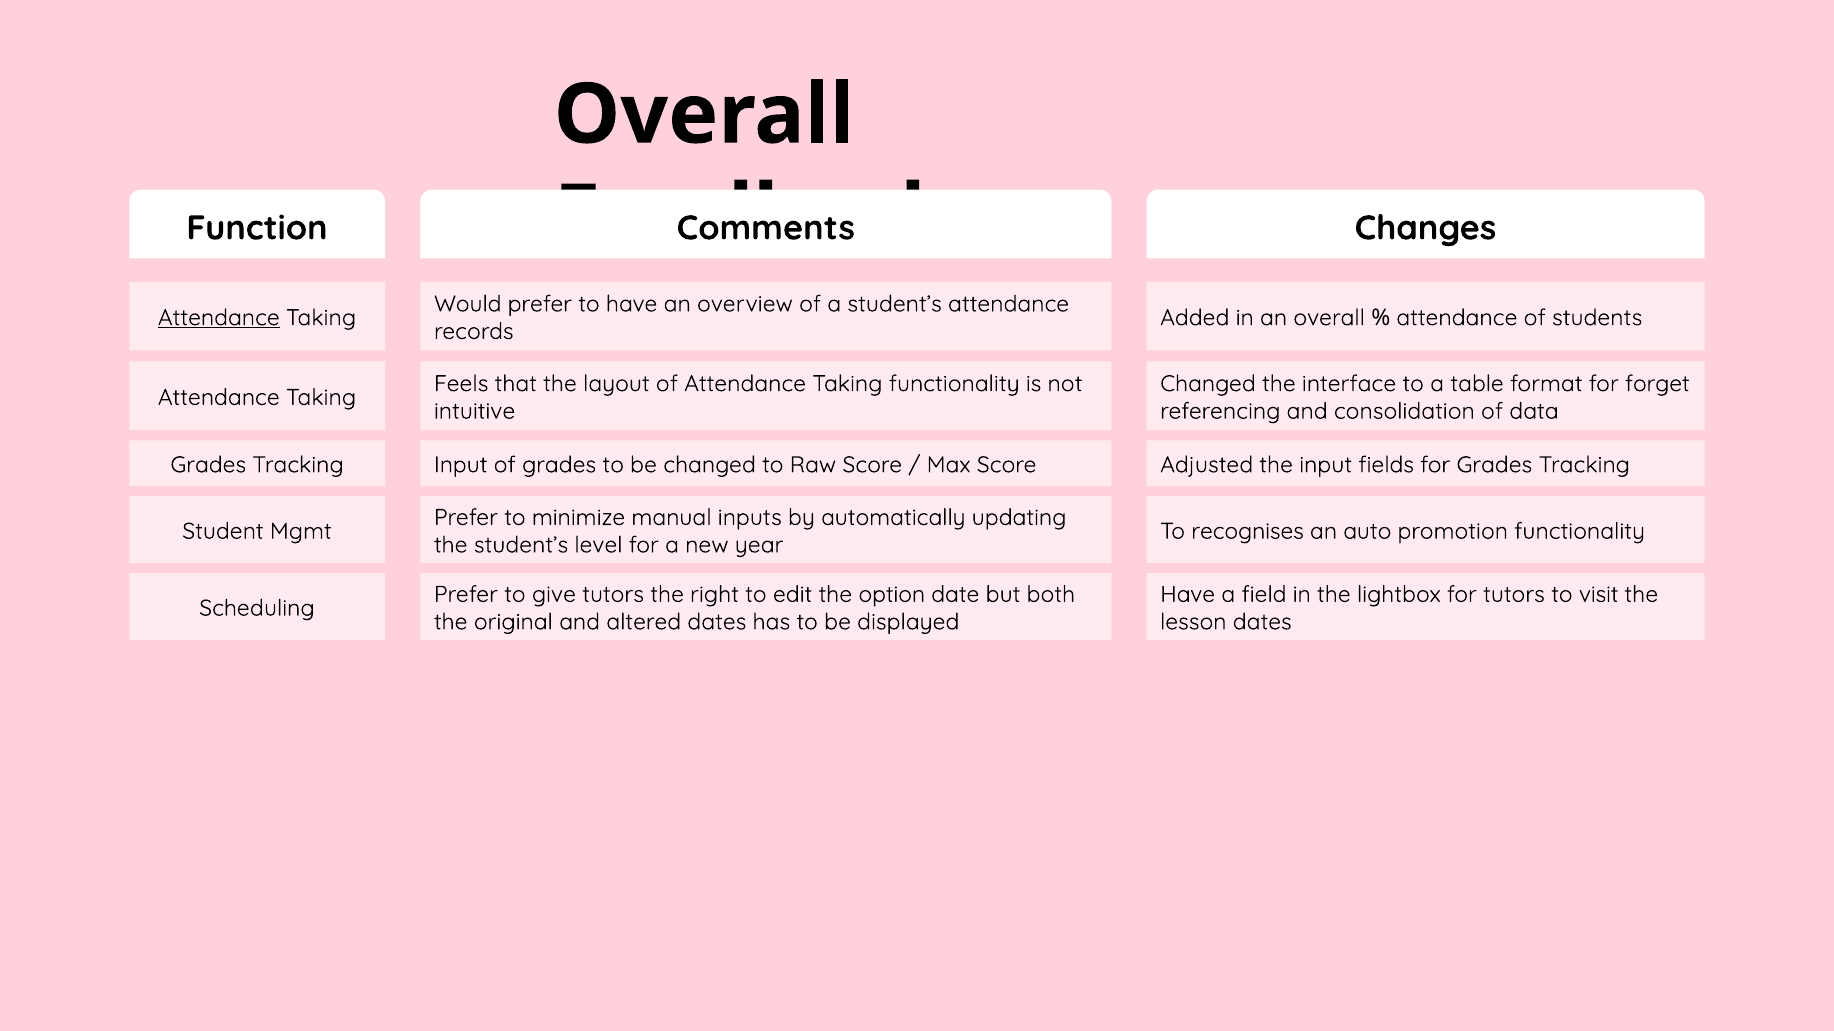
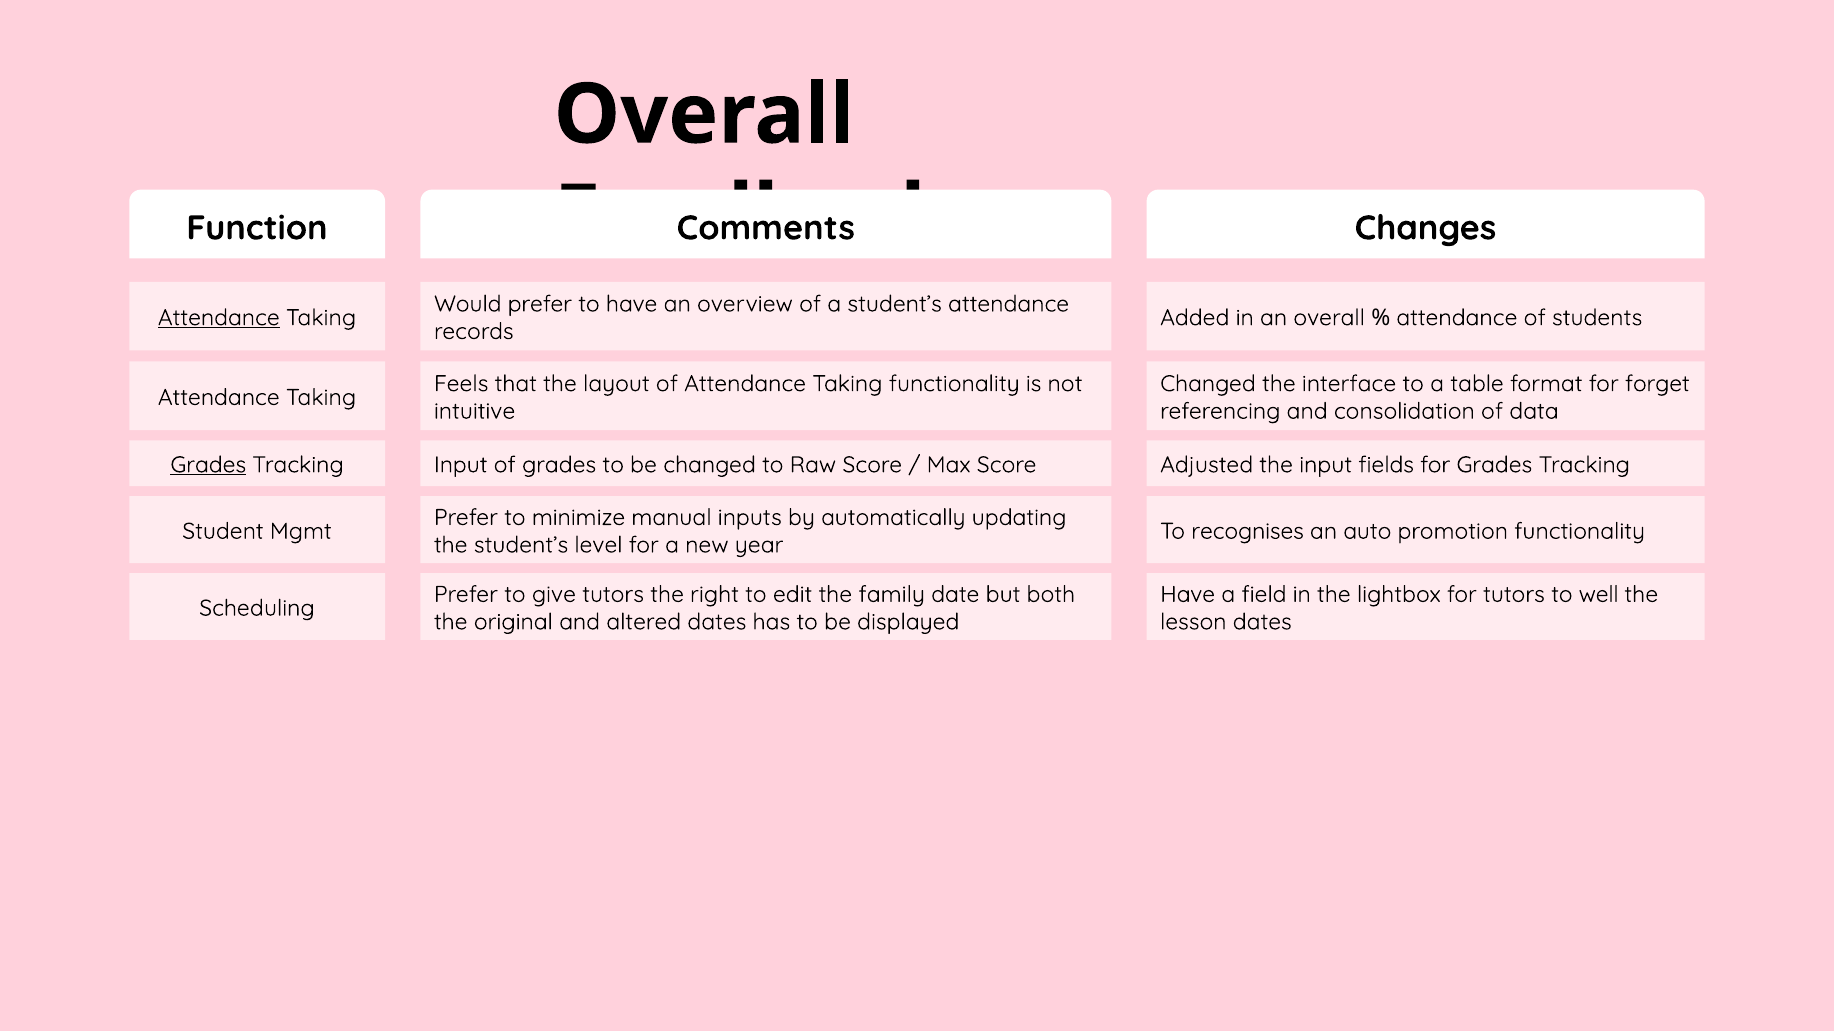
Grades at (208, 465) underline: none -> present
option: option -> family
visit: visit -> well
